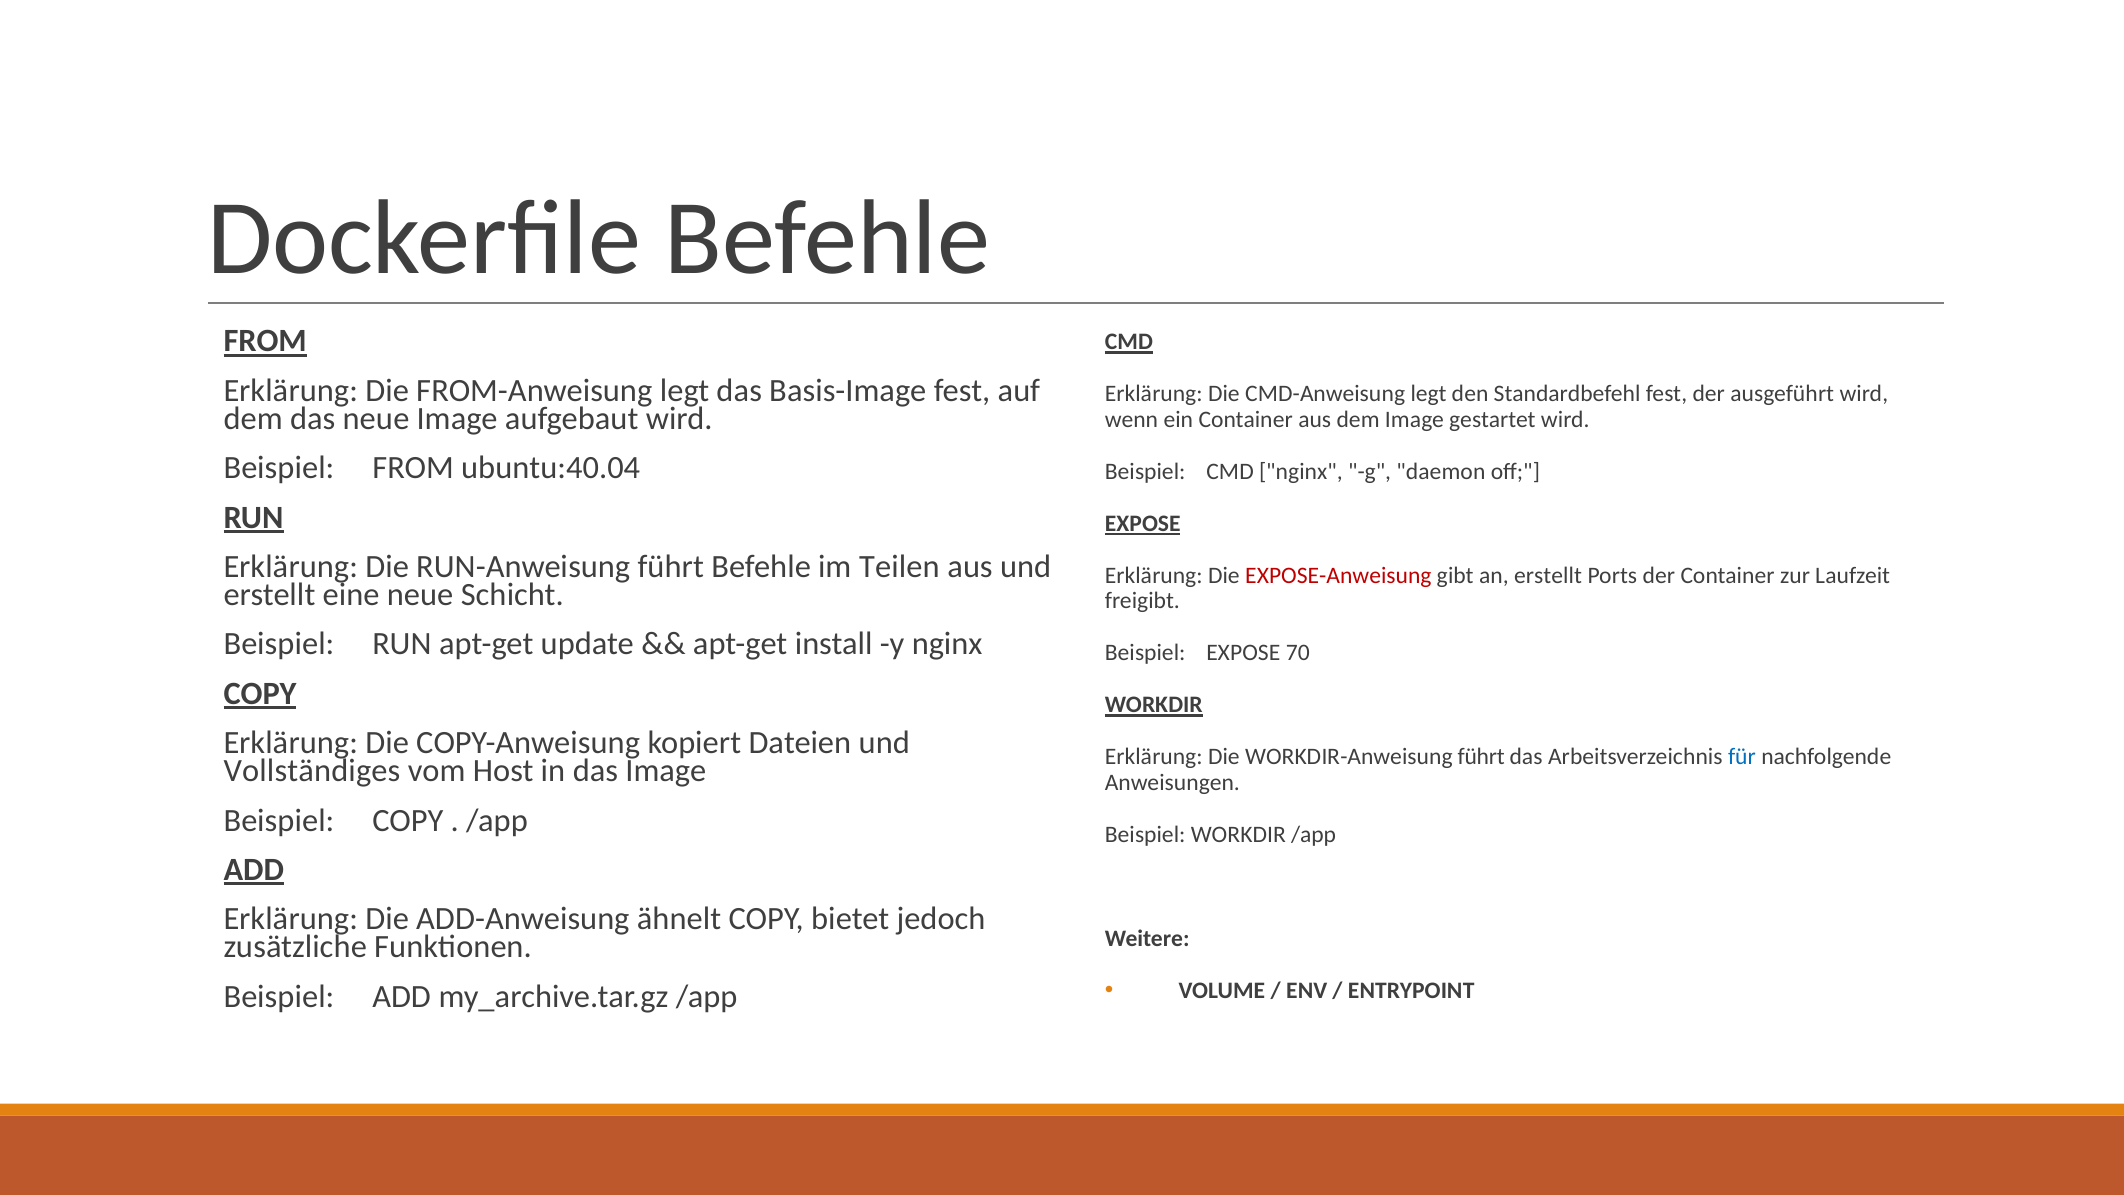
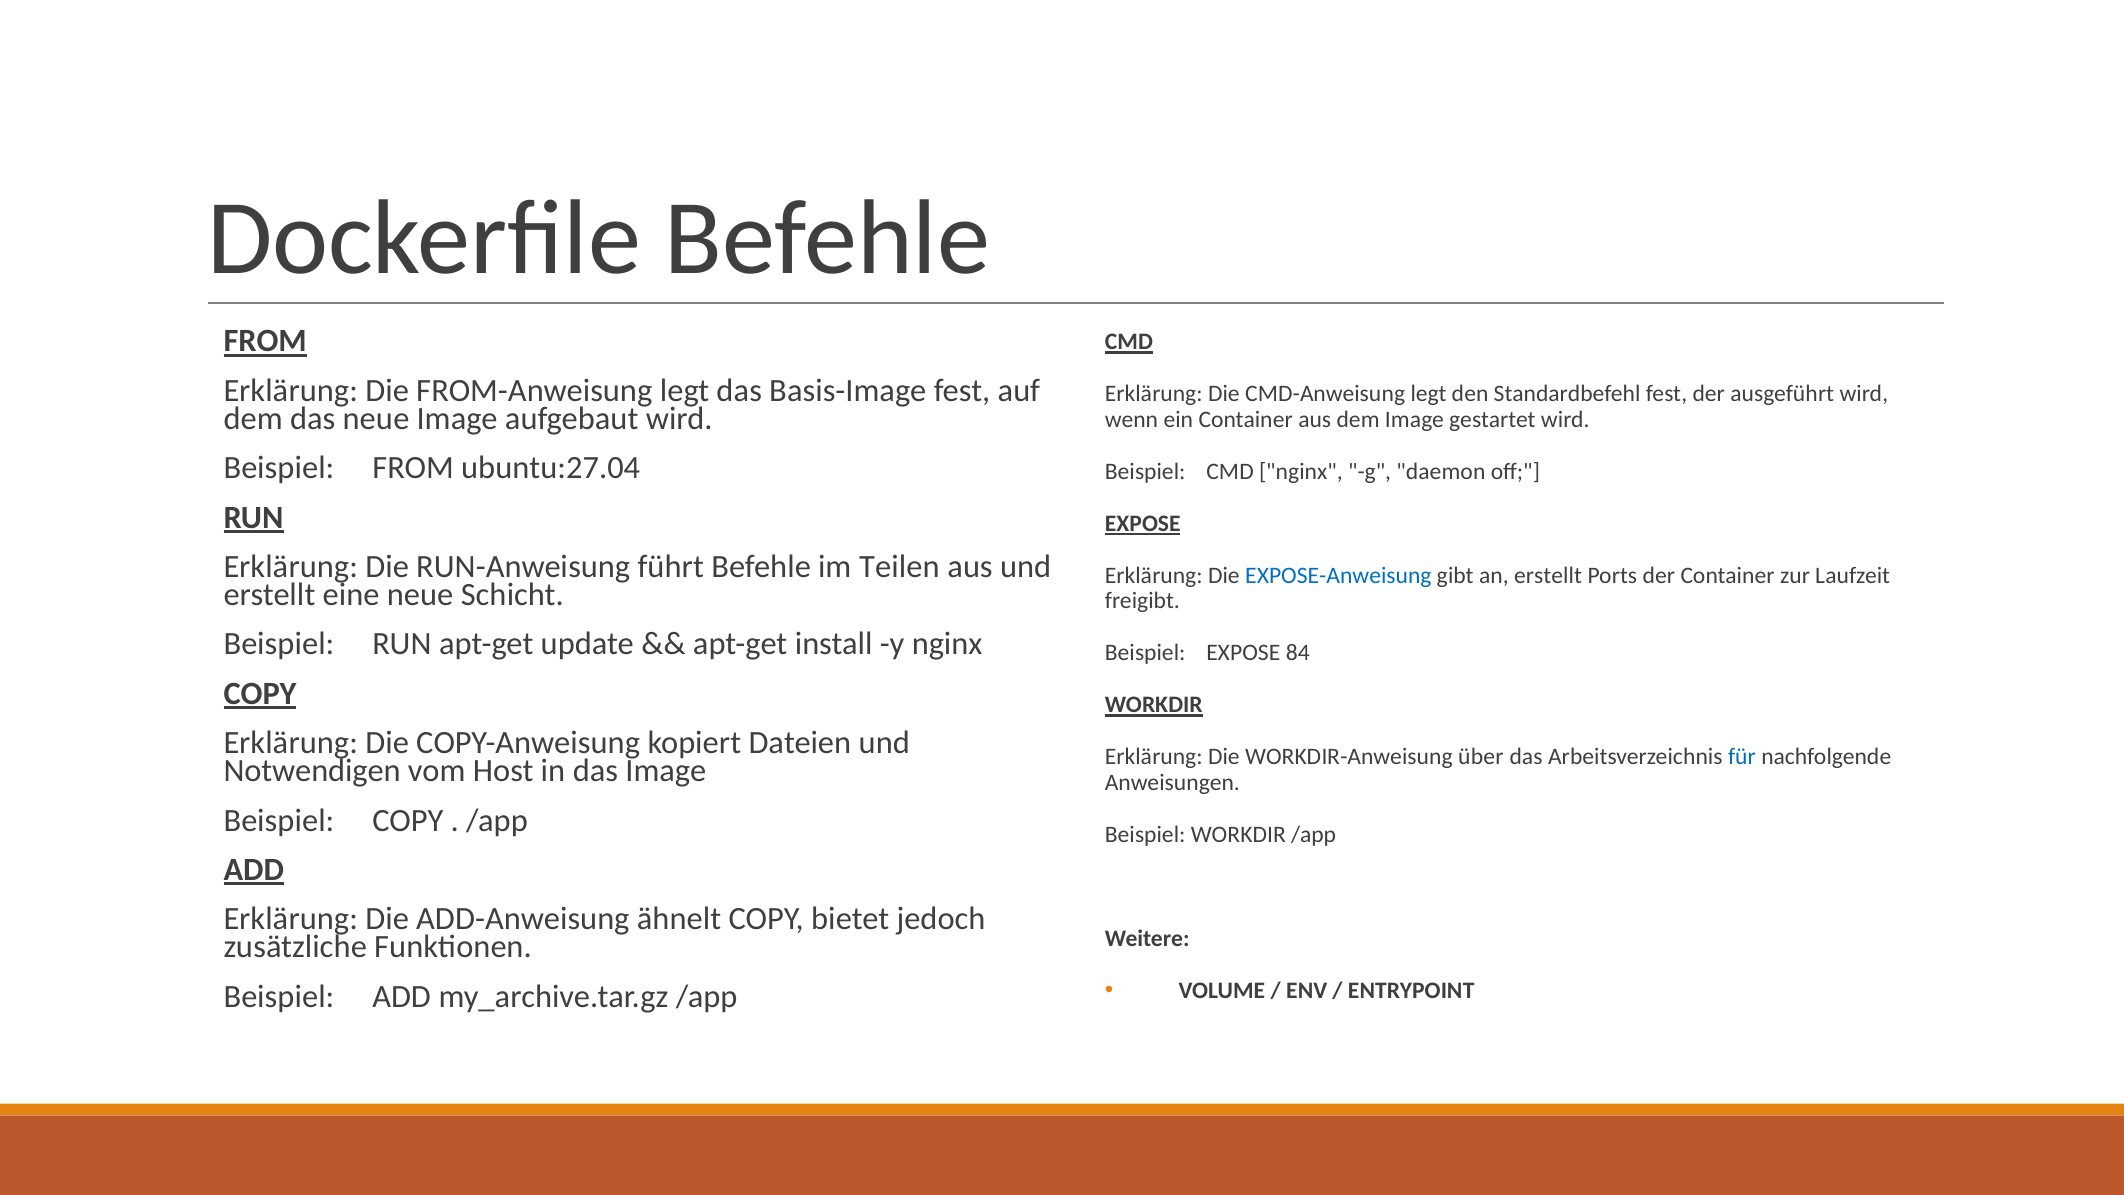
ubuntu:40.04: ubuntu:40.04 -> ubuntu:27.04
EXPOSE-Anweisung colour: red -> blue
70: 70 -> 84
WORKDIR-Anweisung führt: führt -> über
Vollständiges: Vollständiges -> Notwendigen
